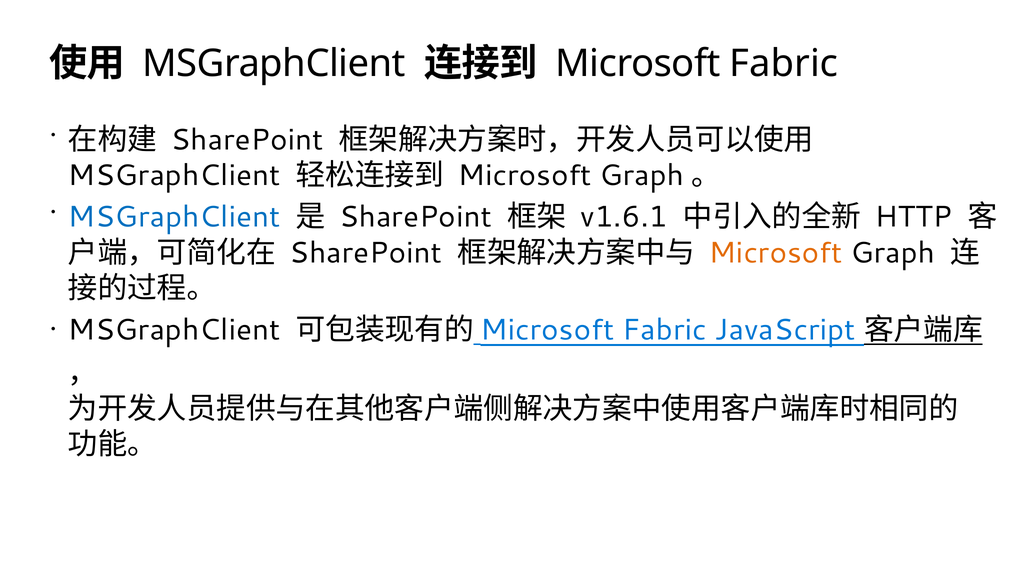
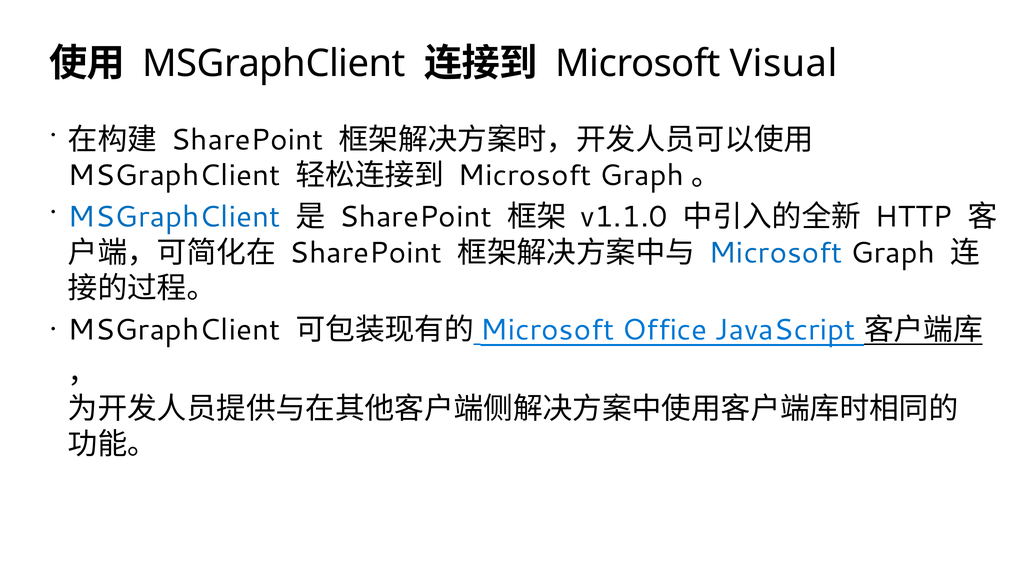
Fabric at (784, 64): Fabric -> Visual
v1.6.1: v1.6.1 -> v1.1.0
Microsoft at (776, 253) colour: orange -> blue
Fabric at (665, 330): Fabric -> Office
